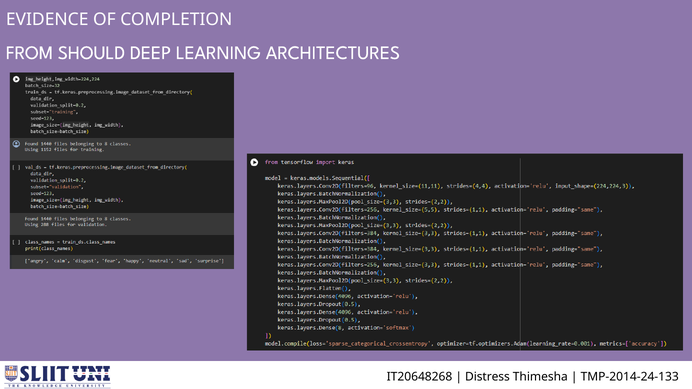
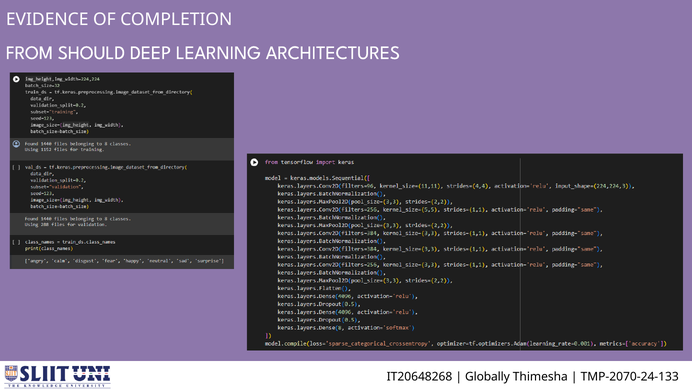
Distress: Distress -> Globally
TMP-2014-24-133: TMP-2014-24-133 -> TMP-2070-24-133
